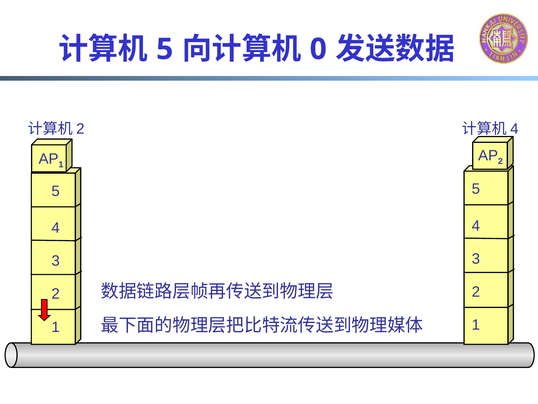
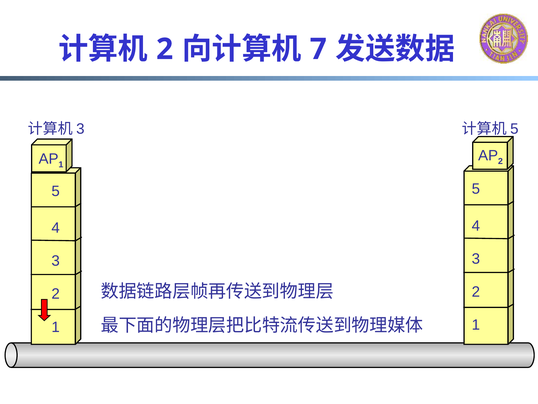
5 at (165, 49): 5 -> 2
0: 0 -> 7
2 at (80, 129): 2 -> 3
4 at (514, 129): 4 -> 5
